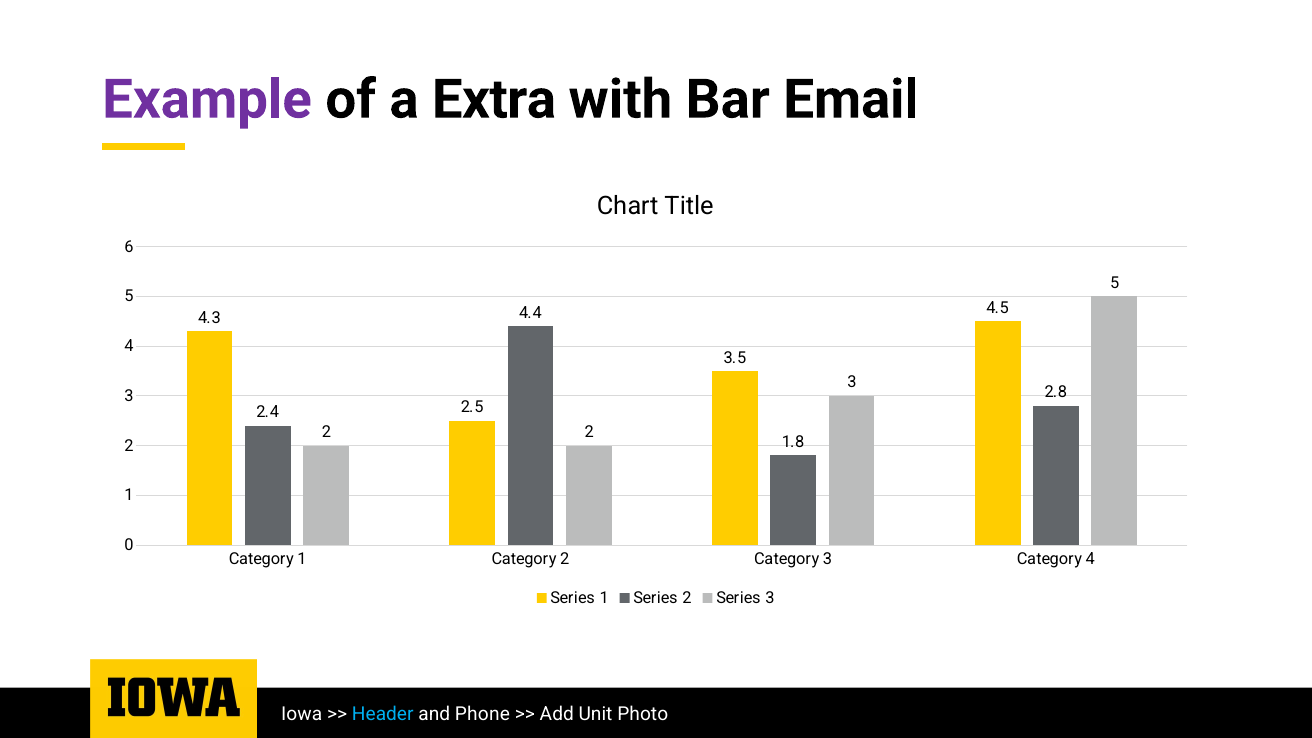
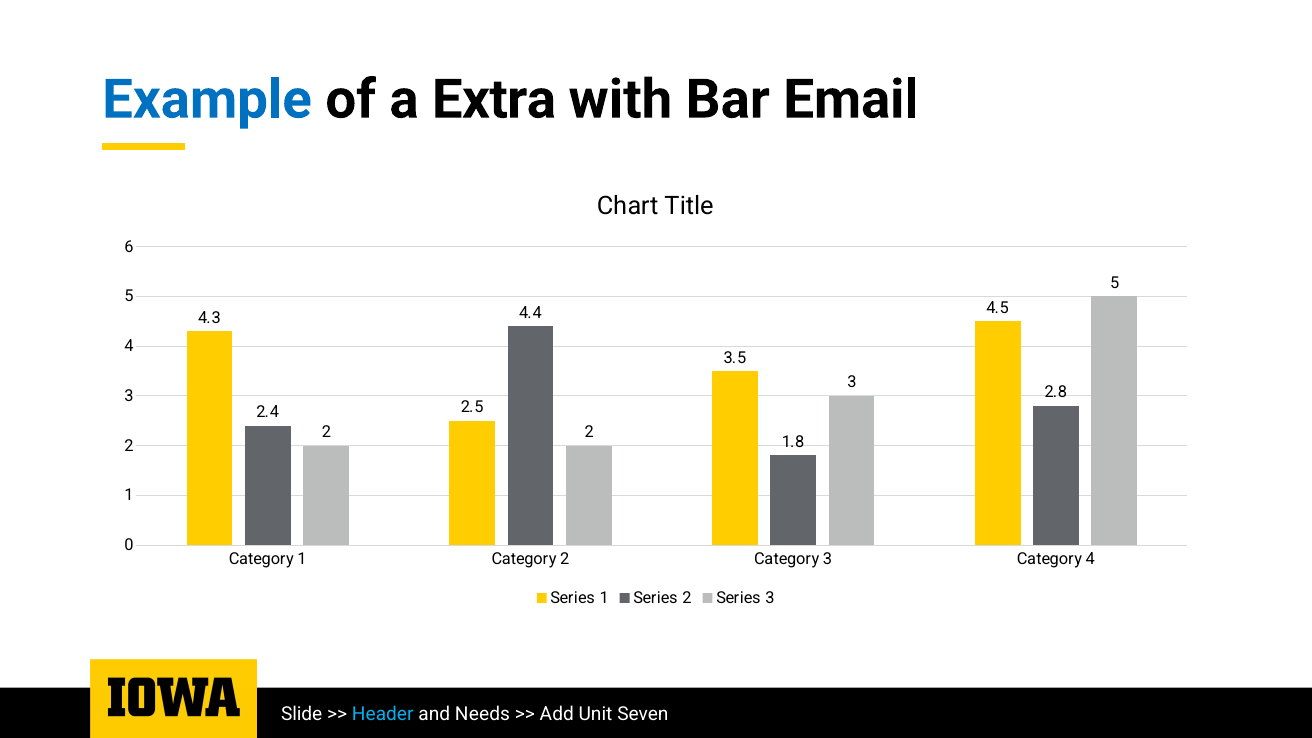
Example colour: purple -> blue
Iowa: Iowa -> Slide
Phone: Phone -> Needs
Photo: Photo -> Seven
